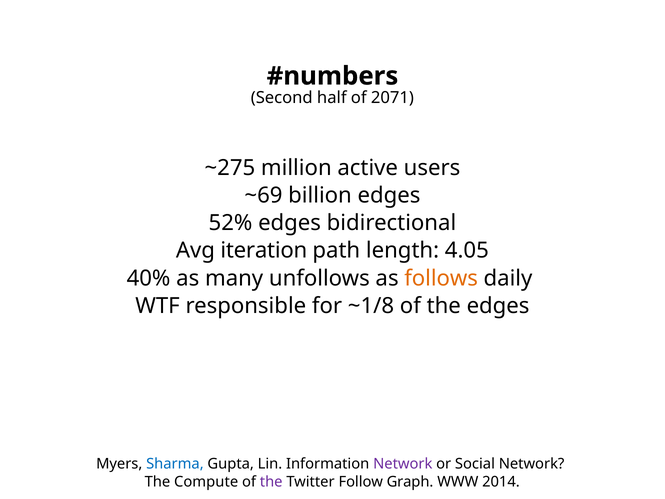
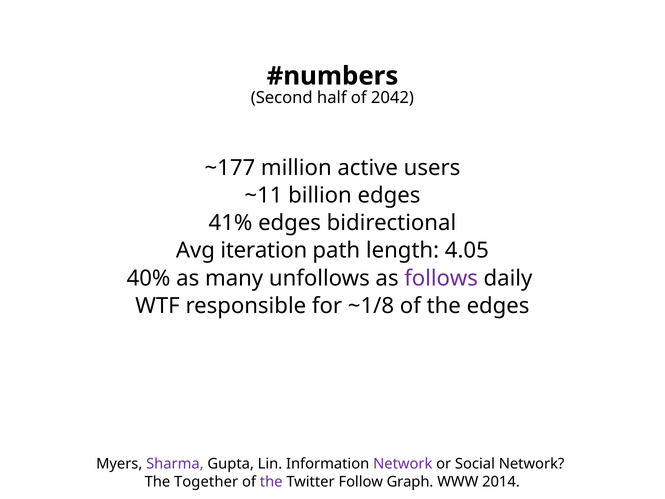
2071: 2071 -> 2042
~275: ~275 -> ~177
~69: ~69 -> ~11
52%: 52% -> 41%
follows colour: orange -> purple
Sharma colour: blue -> purple
Compute: Compute -> Together
